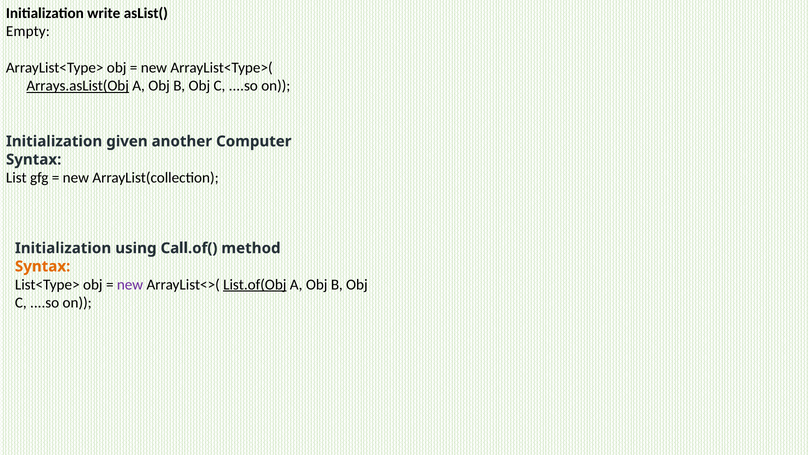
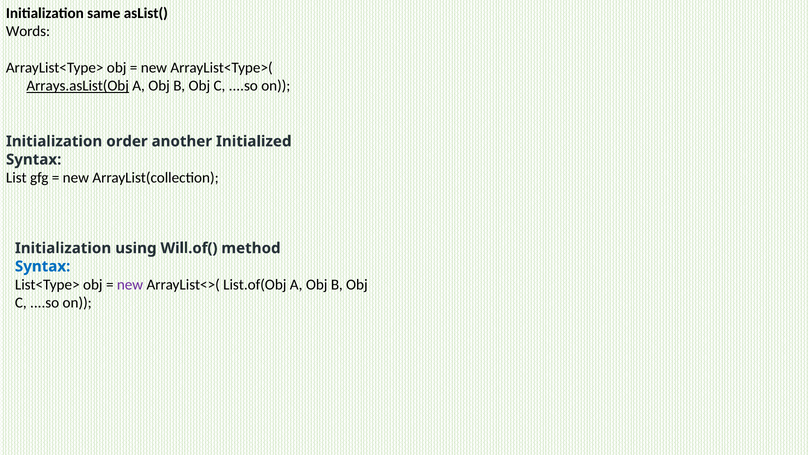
write: write -> same
Empty: Empty -> Words
given: given -> order
Computer: Computer -> Initialized
Call.of(: Call.of( -> Will.of(
Syntax at (43, 266) colour: orange -> blue
List.of(Obj underline: present -> none
